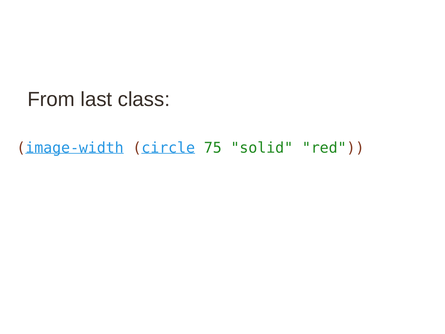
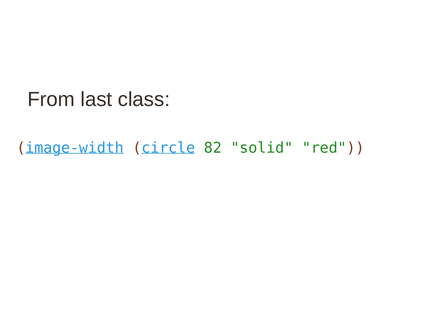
75: 75 -> 82
